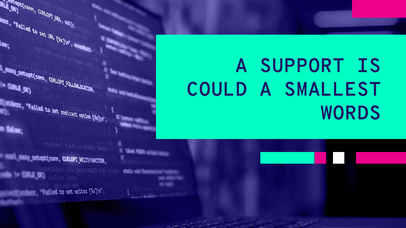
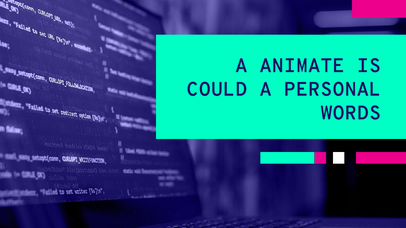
SUPPORT: SUPPORT -> ANIMATE
SMALLEST: SMALLEST -> PERSONAL
